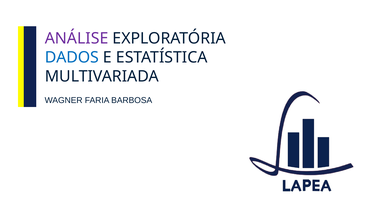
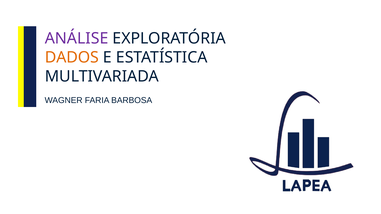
DADOS colour: blue -> orange
